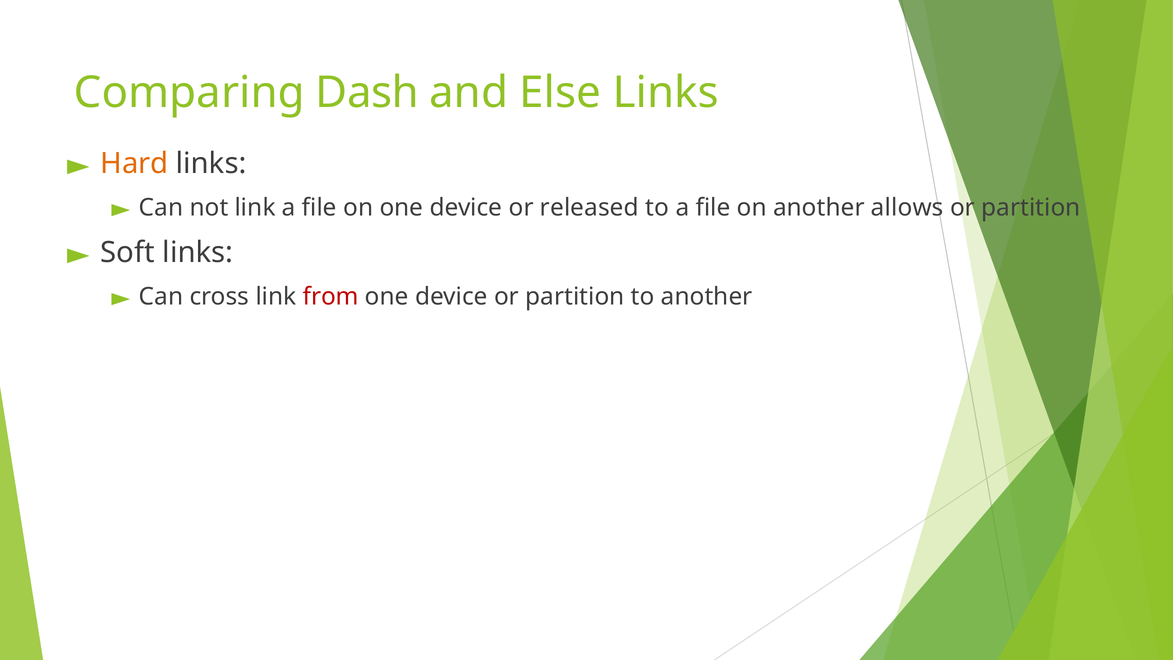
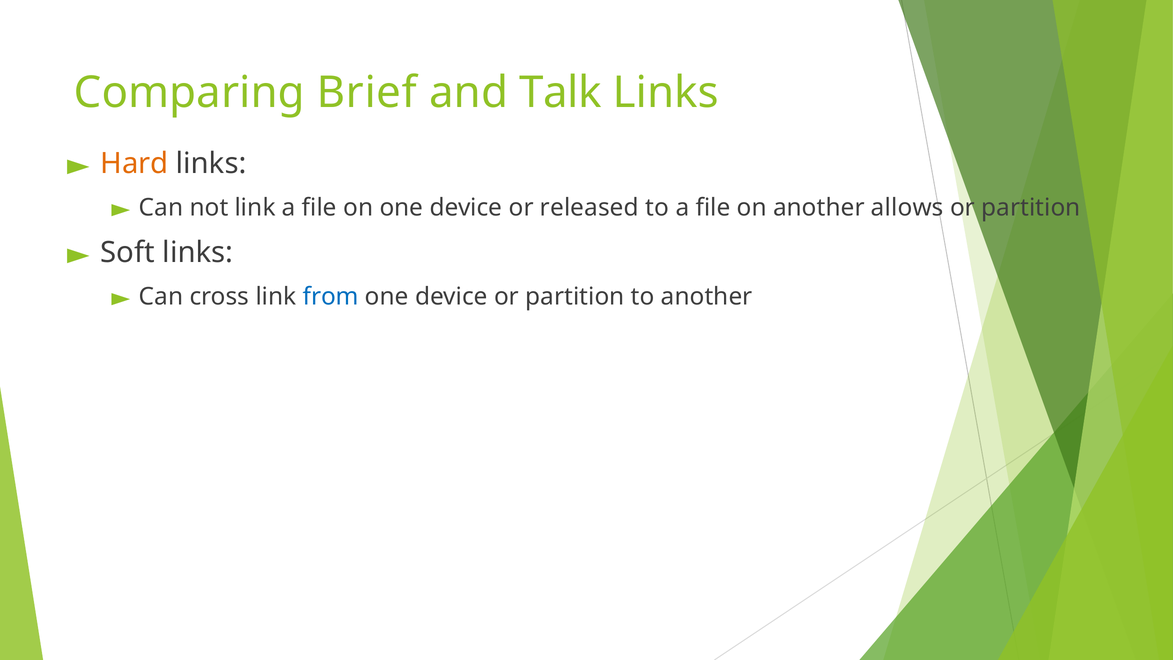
Dash: Dash -> Brief
Else: Else -> Talk
from colour: red -> blue
